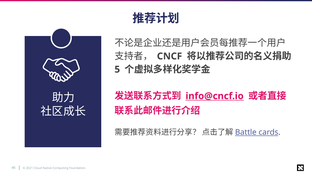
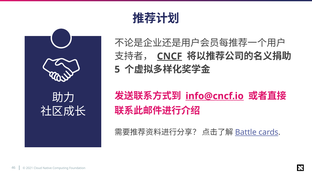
CNCF underline: none -> present
